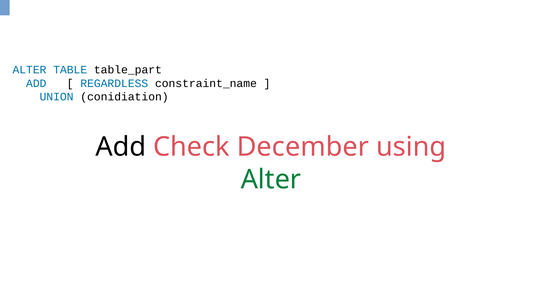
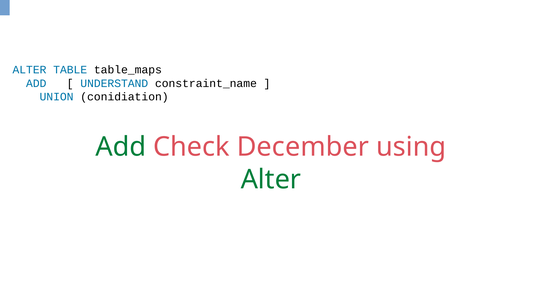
table_part: table_part -> table_maps
REGARDLESS: REGARDLESS -> UNDERSTAND
Add at (121, 147) colour: black -> green
